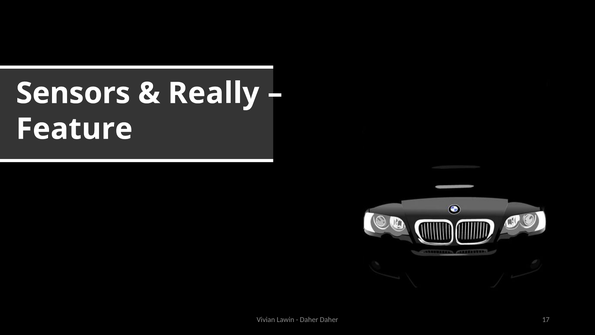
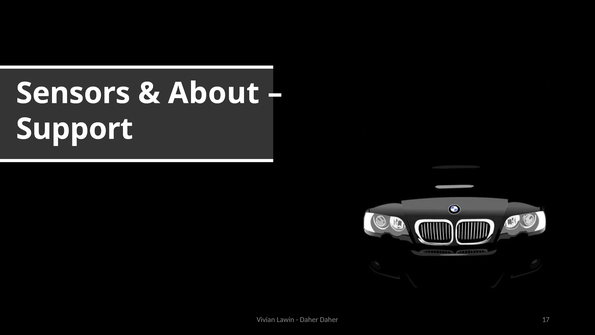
Really: Really -> About
Feature: Feature -> Support
